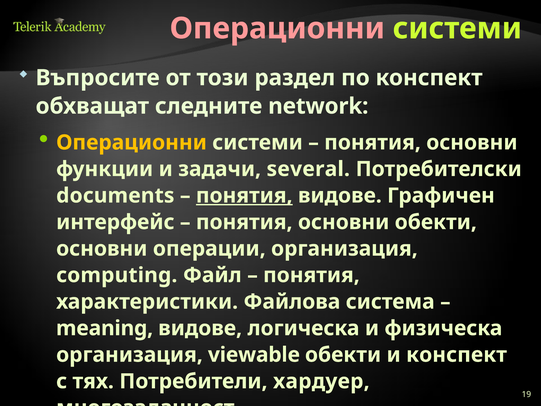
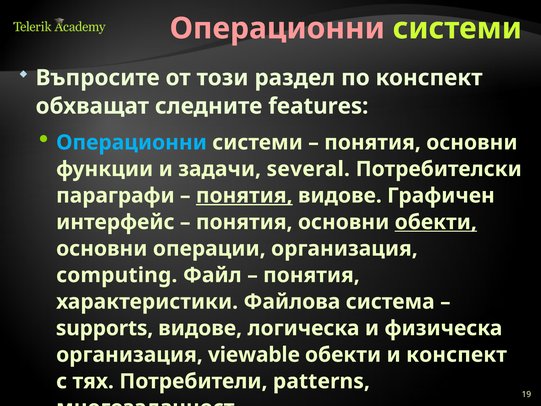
network: network -> features
Операционни at (132, 142) colour: yellow -> light blue
documents: documents -> параграфи
обекти at (436, 222) underline: none -> present
meaning: meaning -> supports
хардуер: хардуер -> patterns
